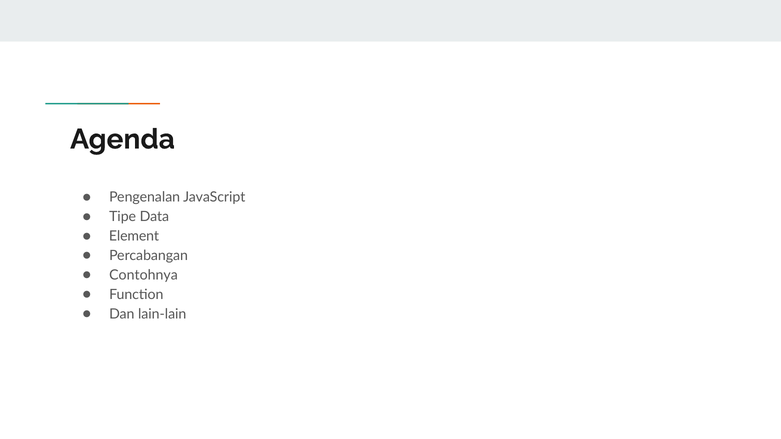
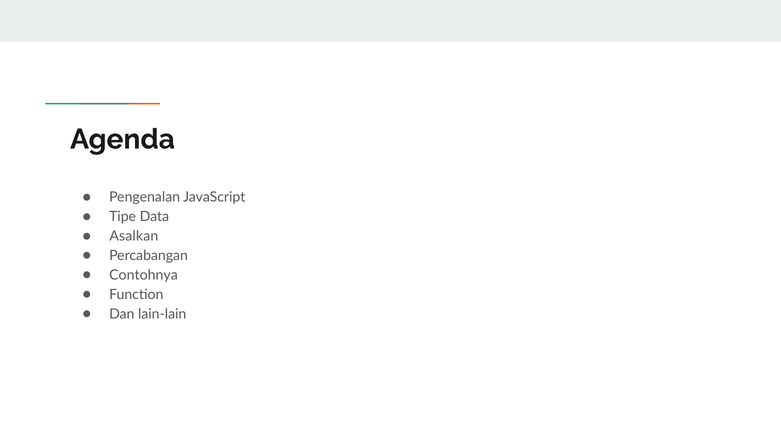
Element: Element -> Asalkan
